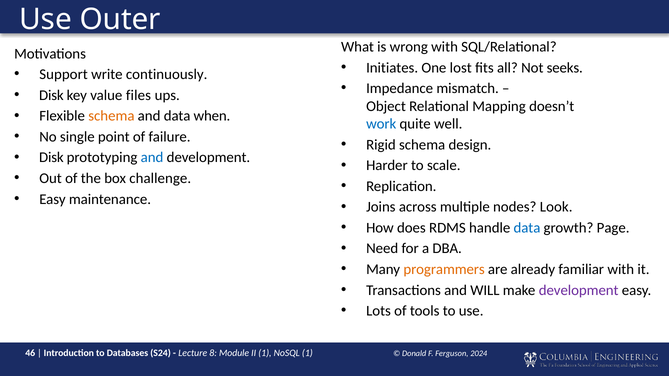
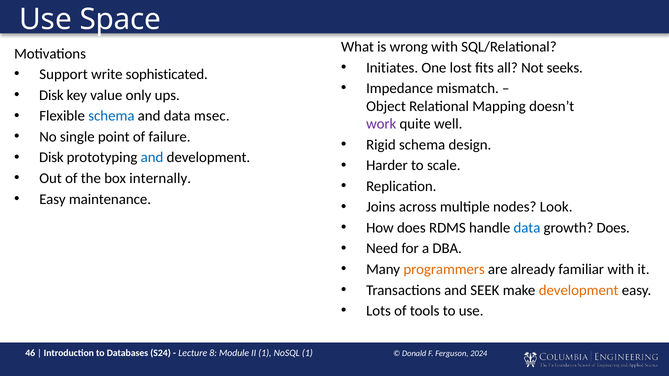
Outer: Outer -> Space
continuously: continuously -> sophisticated
files: files -> only
schema at (111, 116) colour: orange -> blue
when: when -> msec
work colour: blue -> purple
challenge: challenge -> internally
growth Page: Page -> Does
WILL: WILL -> SEEK
development at (579, 290) colour: purple -> orange
